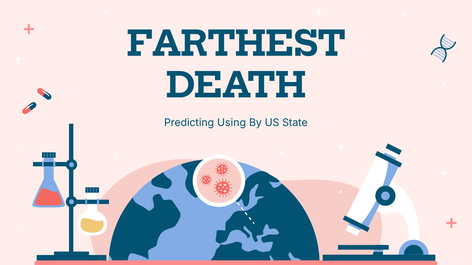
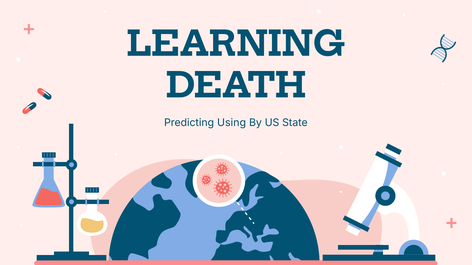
FARTHEST: FARTHEST -> LEARNING
